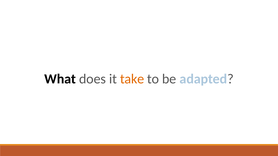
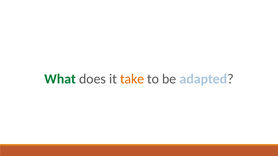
What colour: black -> green
